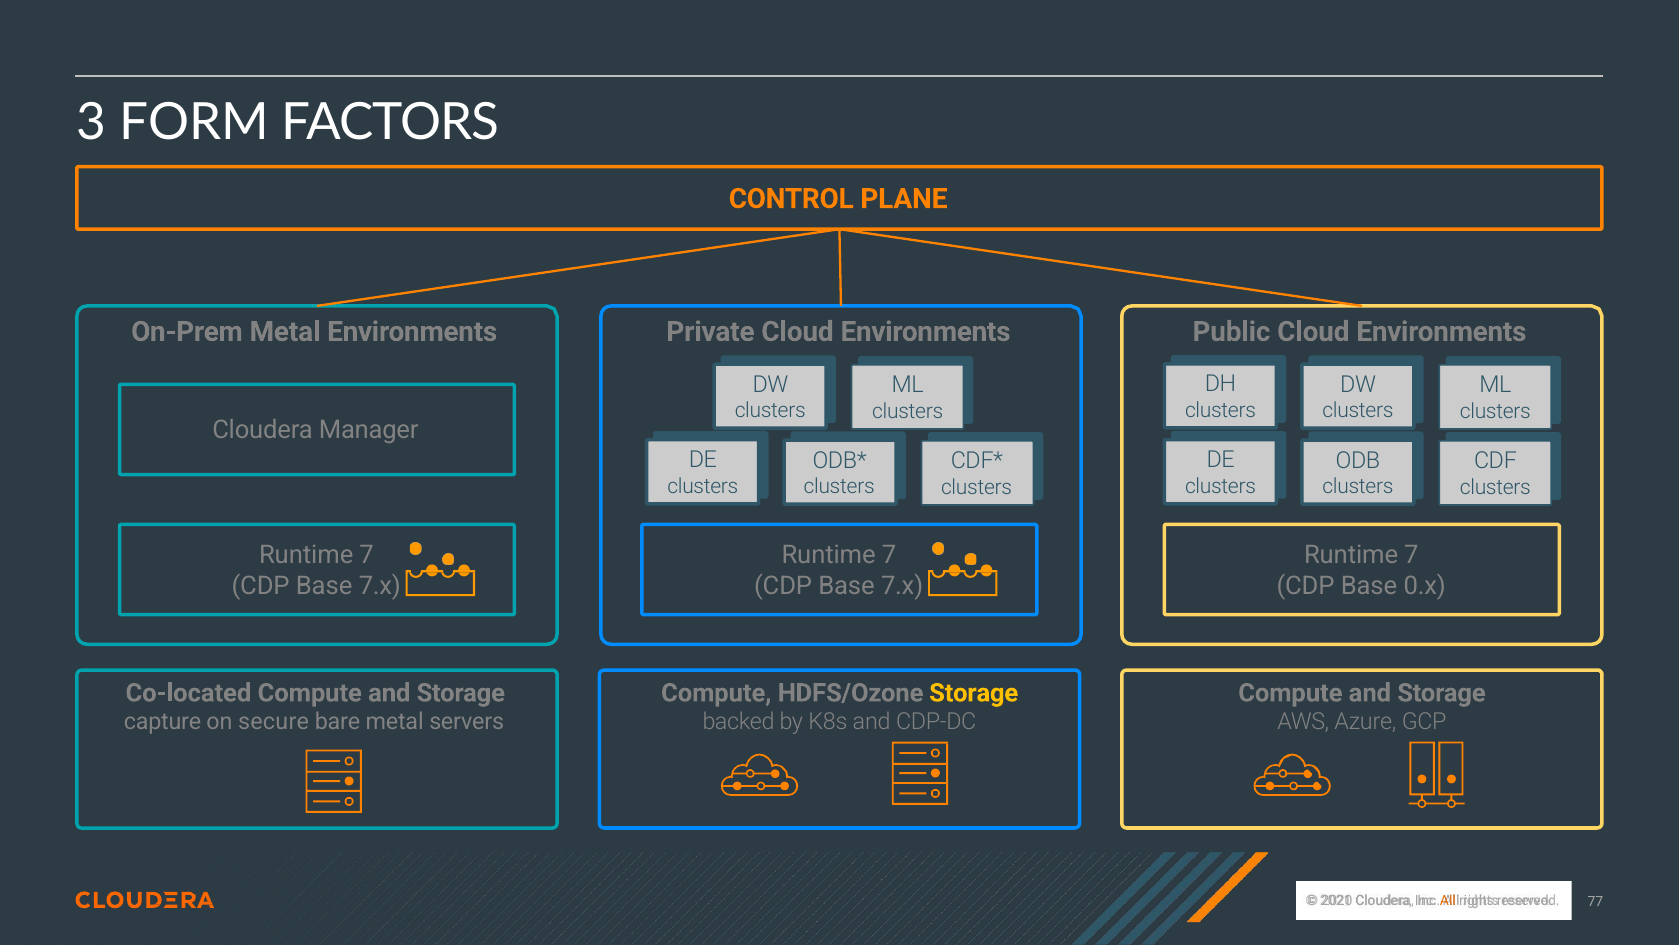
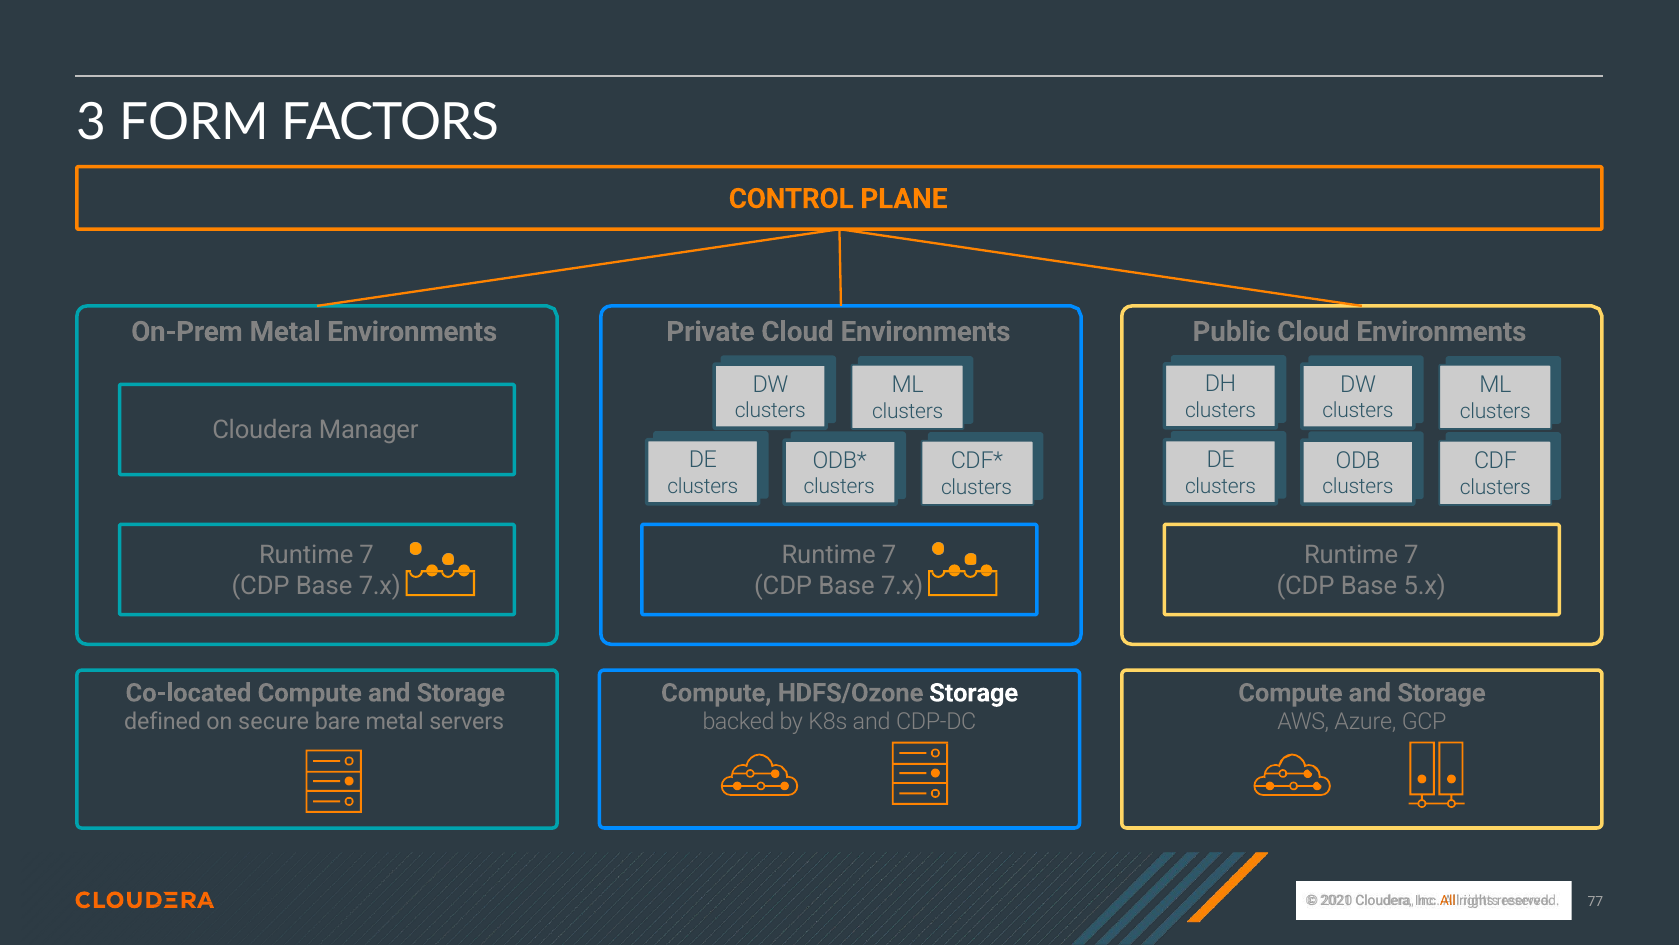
0.x: 0.x -> 5.x
Storage at (974, 693) colour: yellow -> white
capture: capture -> defined
